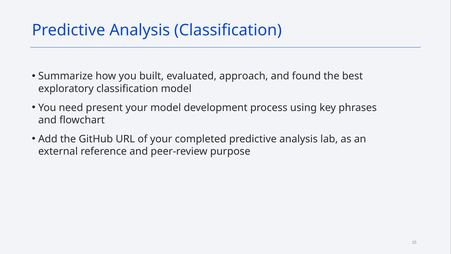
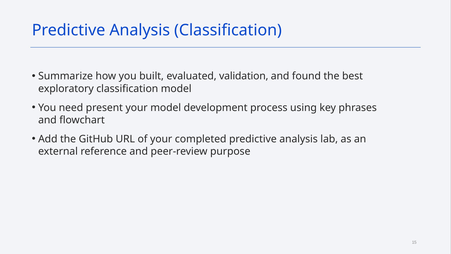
approach: approach -> validation
